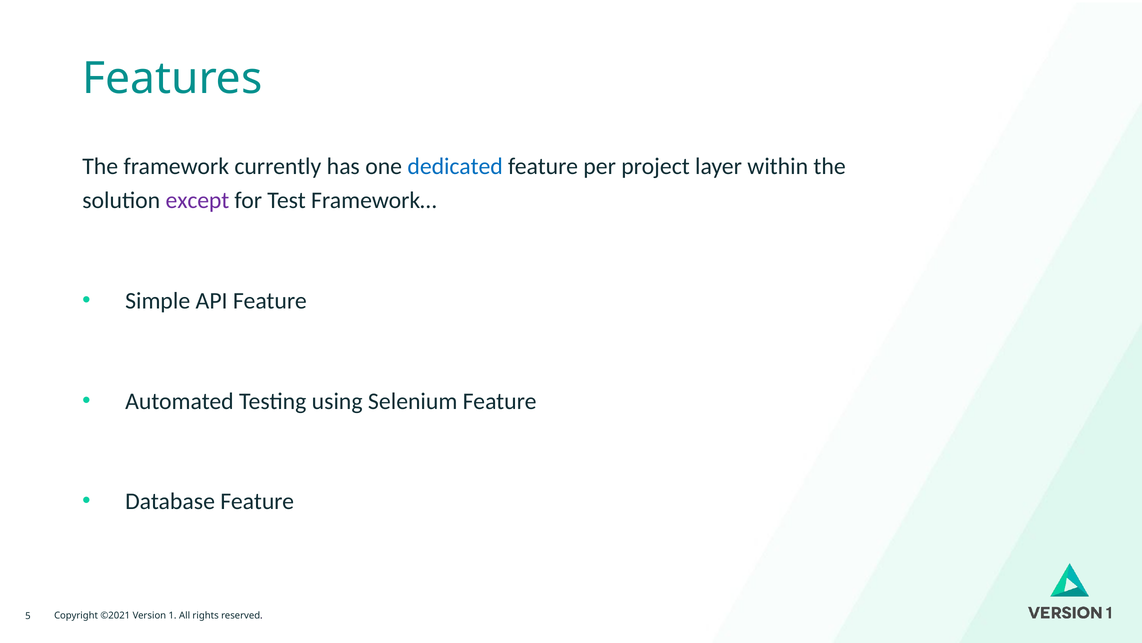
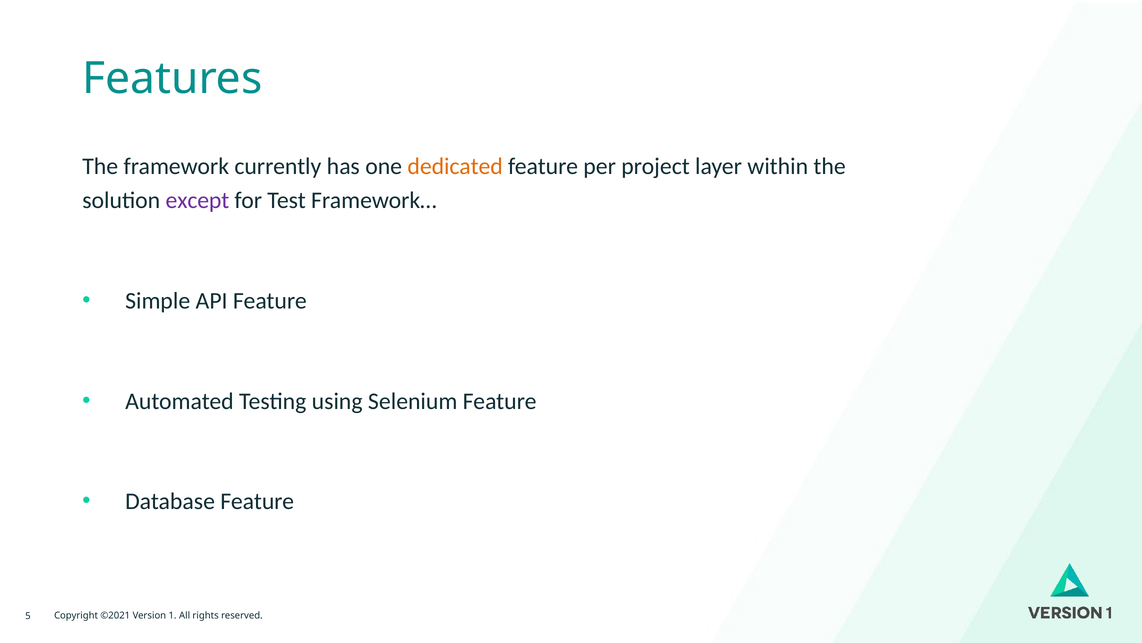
dedicated colour: blue -> orange
